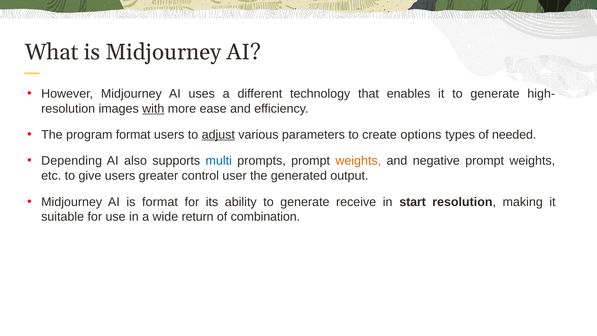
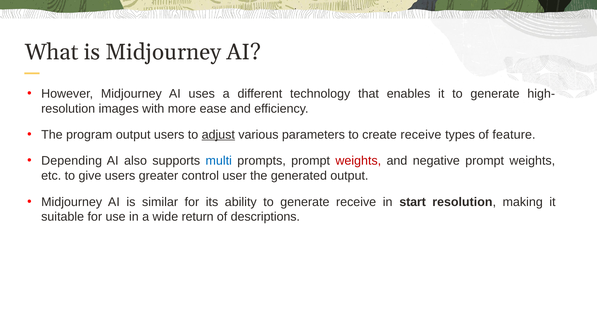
with underline: present -> none
program format: format -> output
create options: options -> receive
needed: needed -> feature
weights at (358, 161) colour: orange -> red
is format: format -> similar
combination: combination -> descriptions
